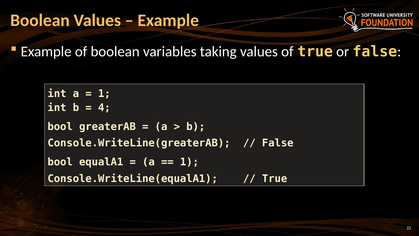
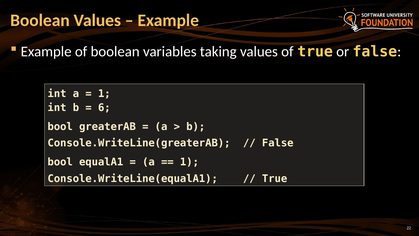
4: 4 -> 6
